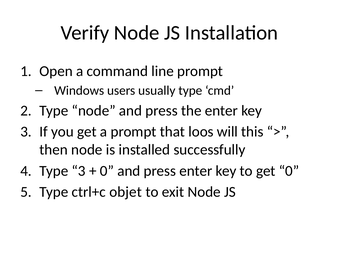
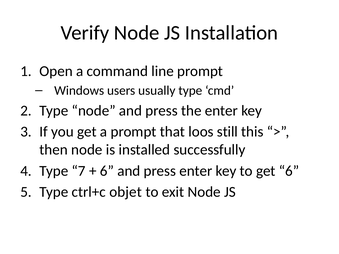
will: will -> still
Type 3: 3 -> 7
0 at (107, 171): 0 -> 6
get 0: 0 -> 6
